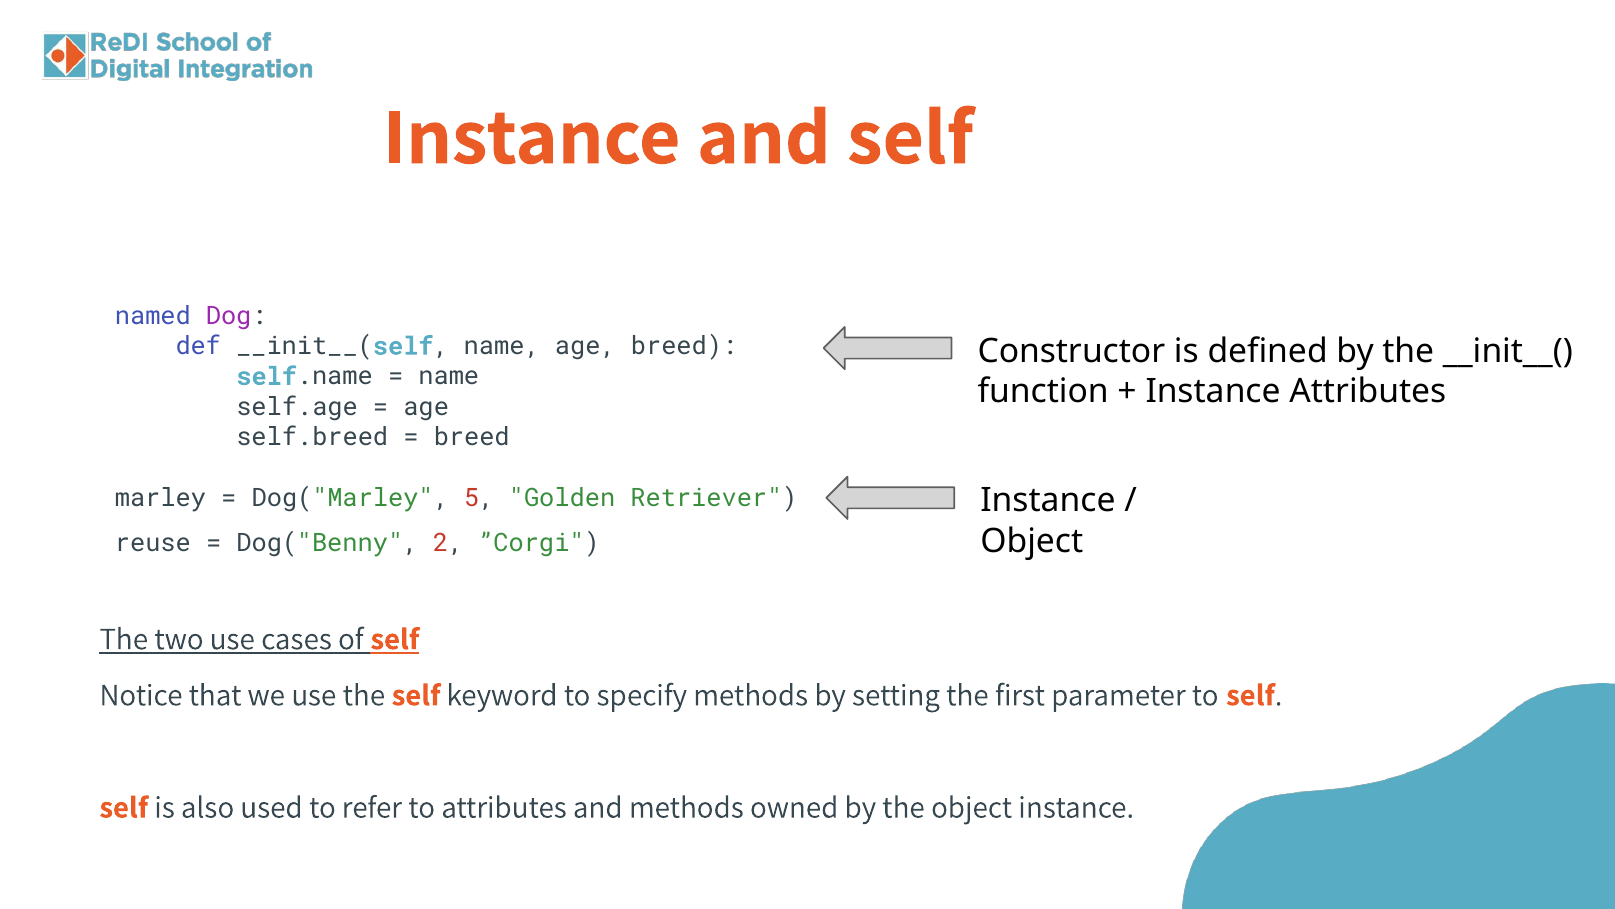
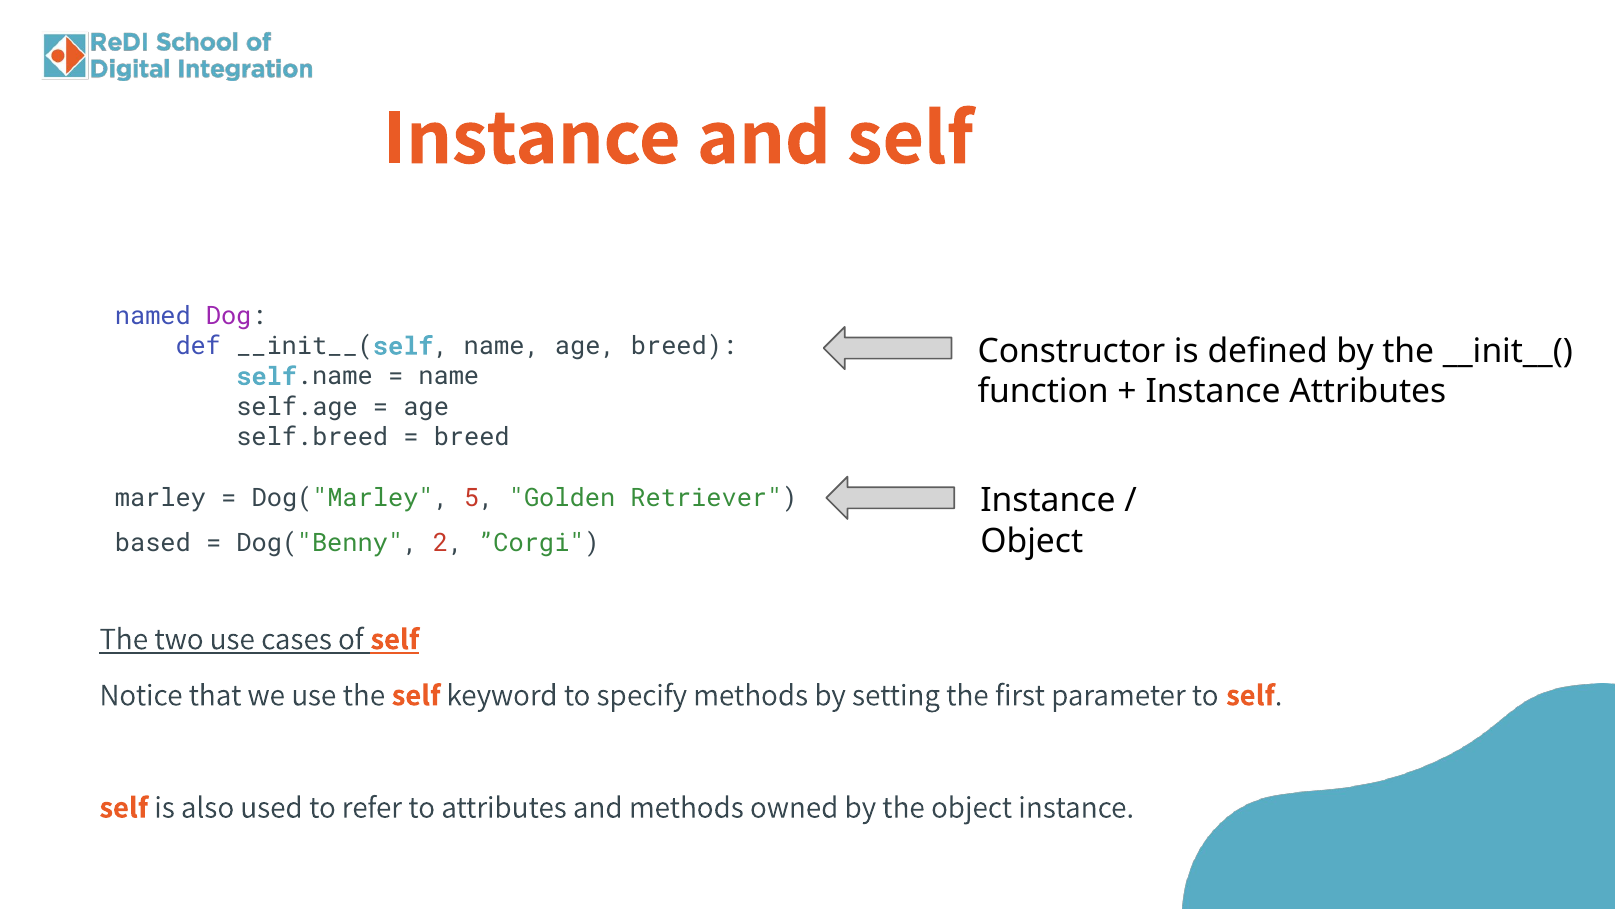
reuse: reuse -> based
